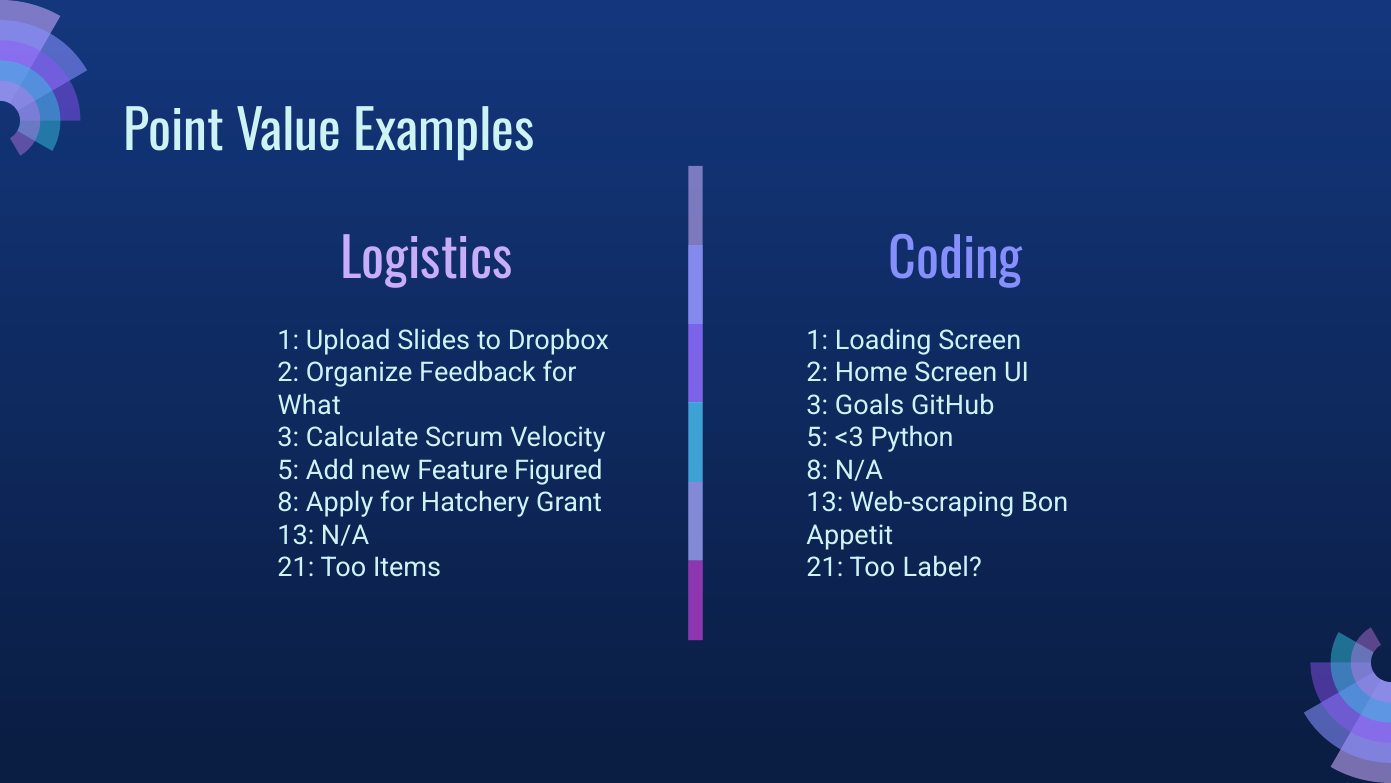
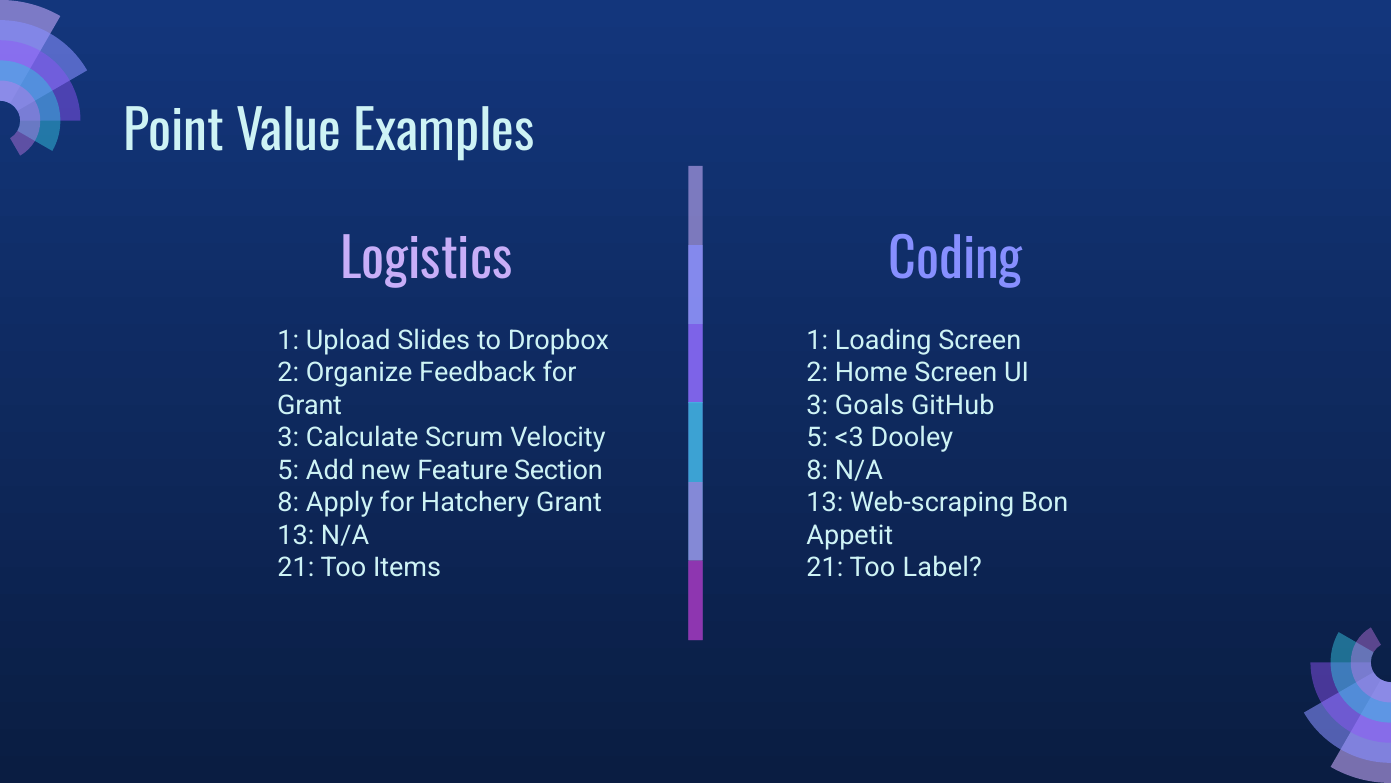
What at (309, 405): What -> Grant
Python: Python -> Dooley
Figured: Figured -> Section
